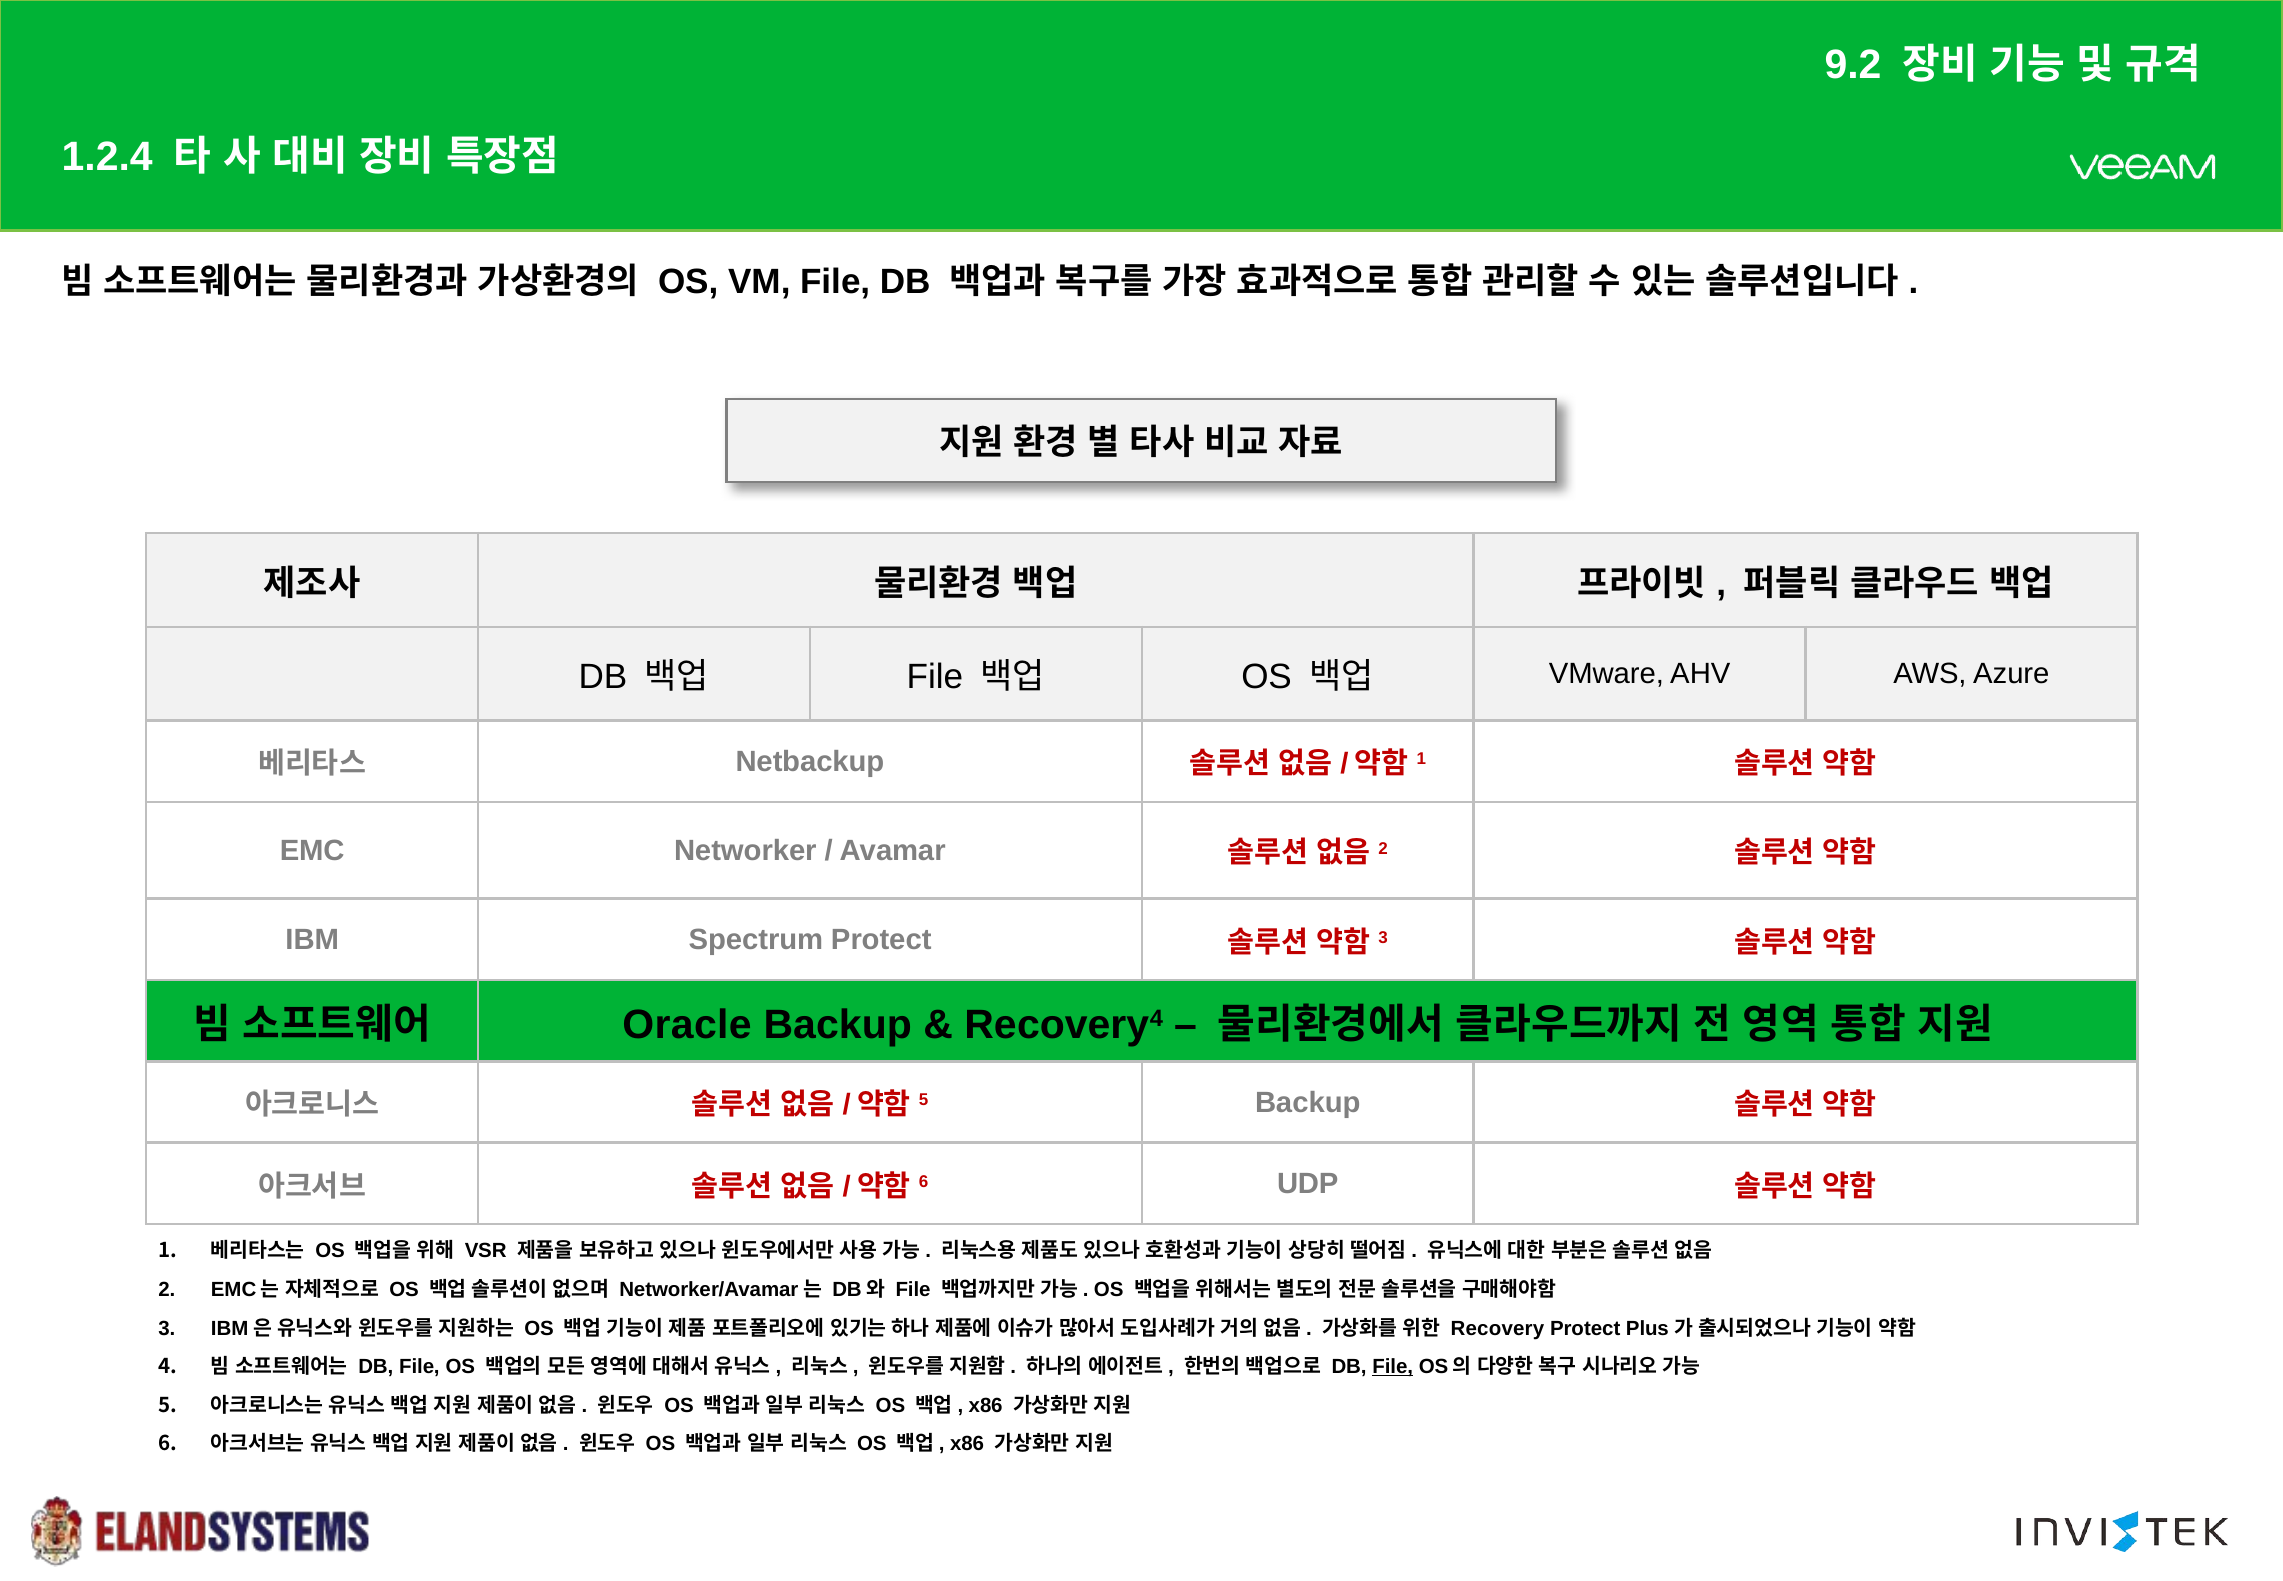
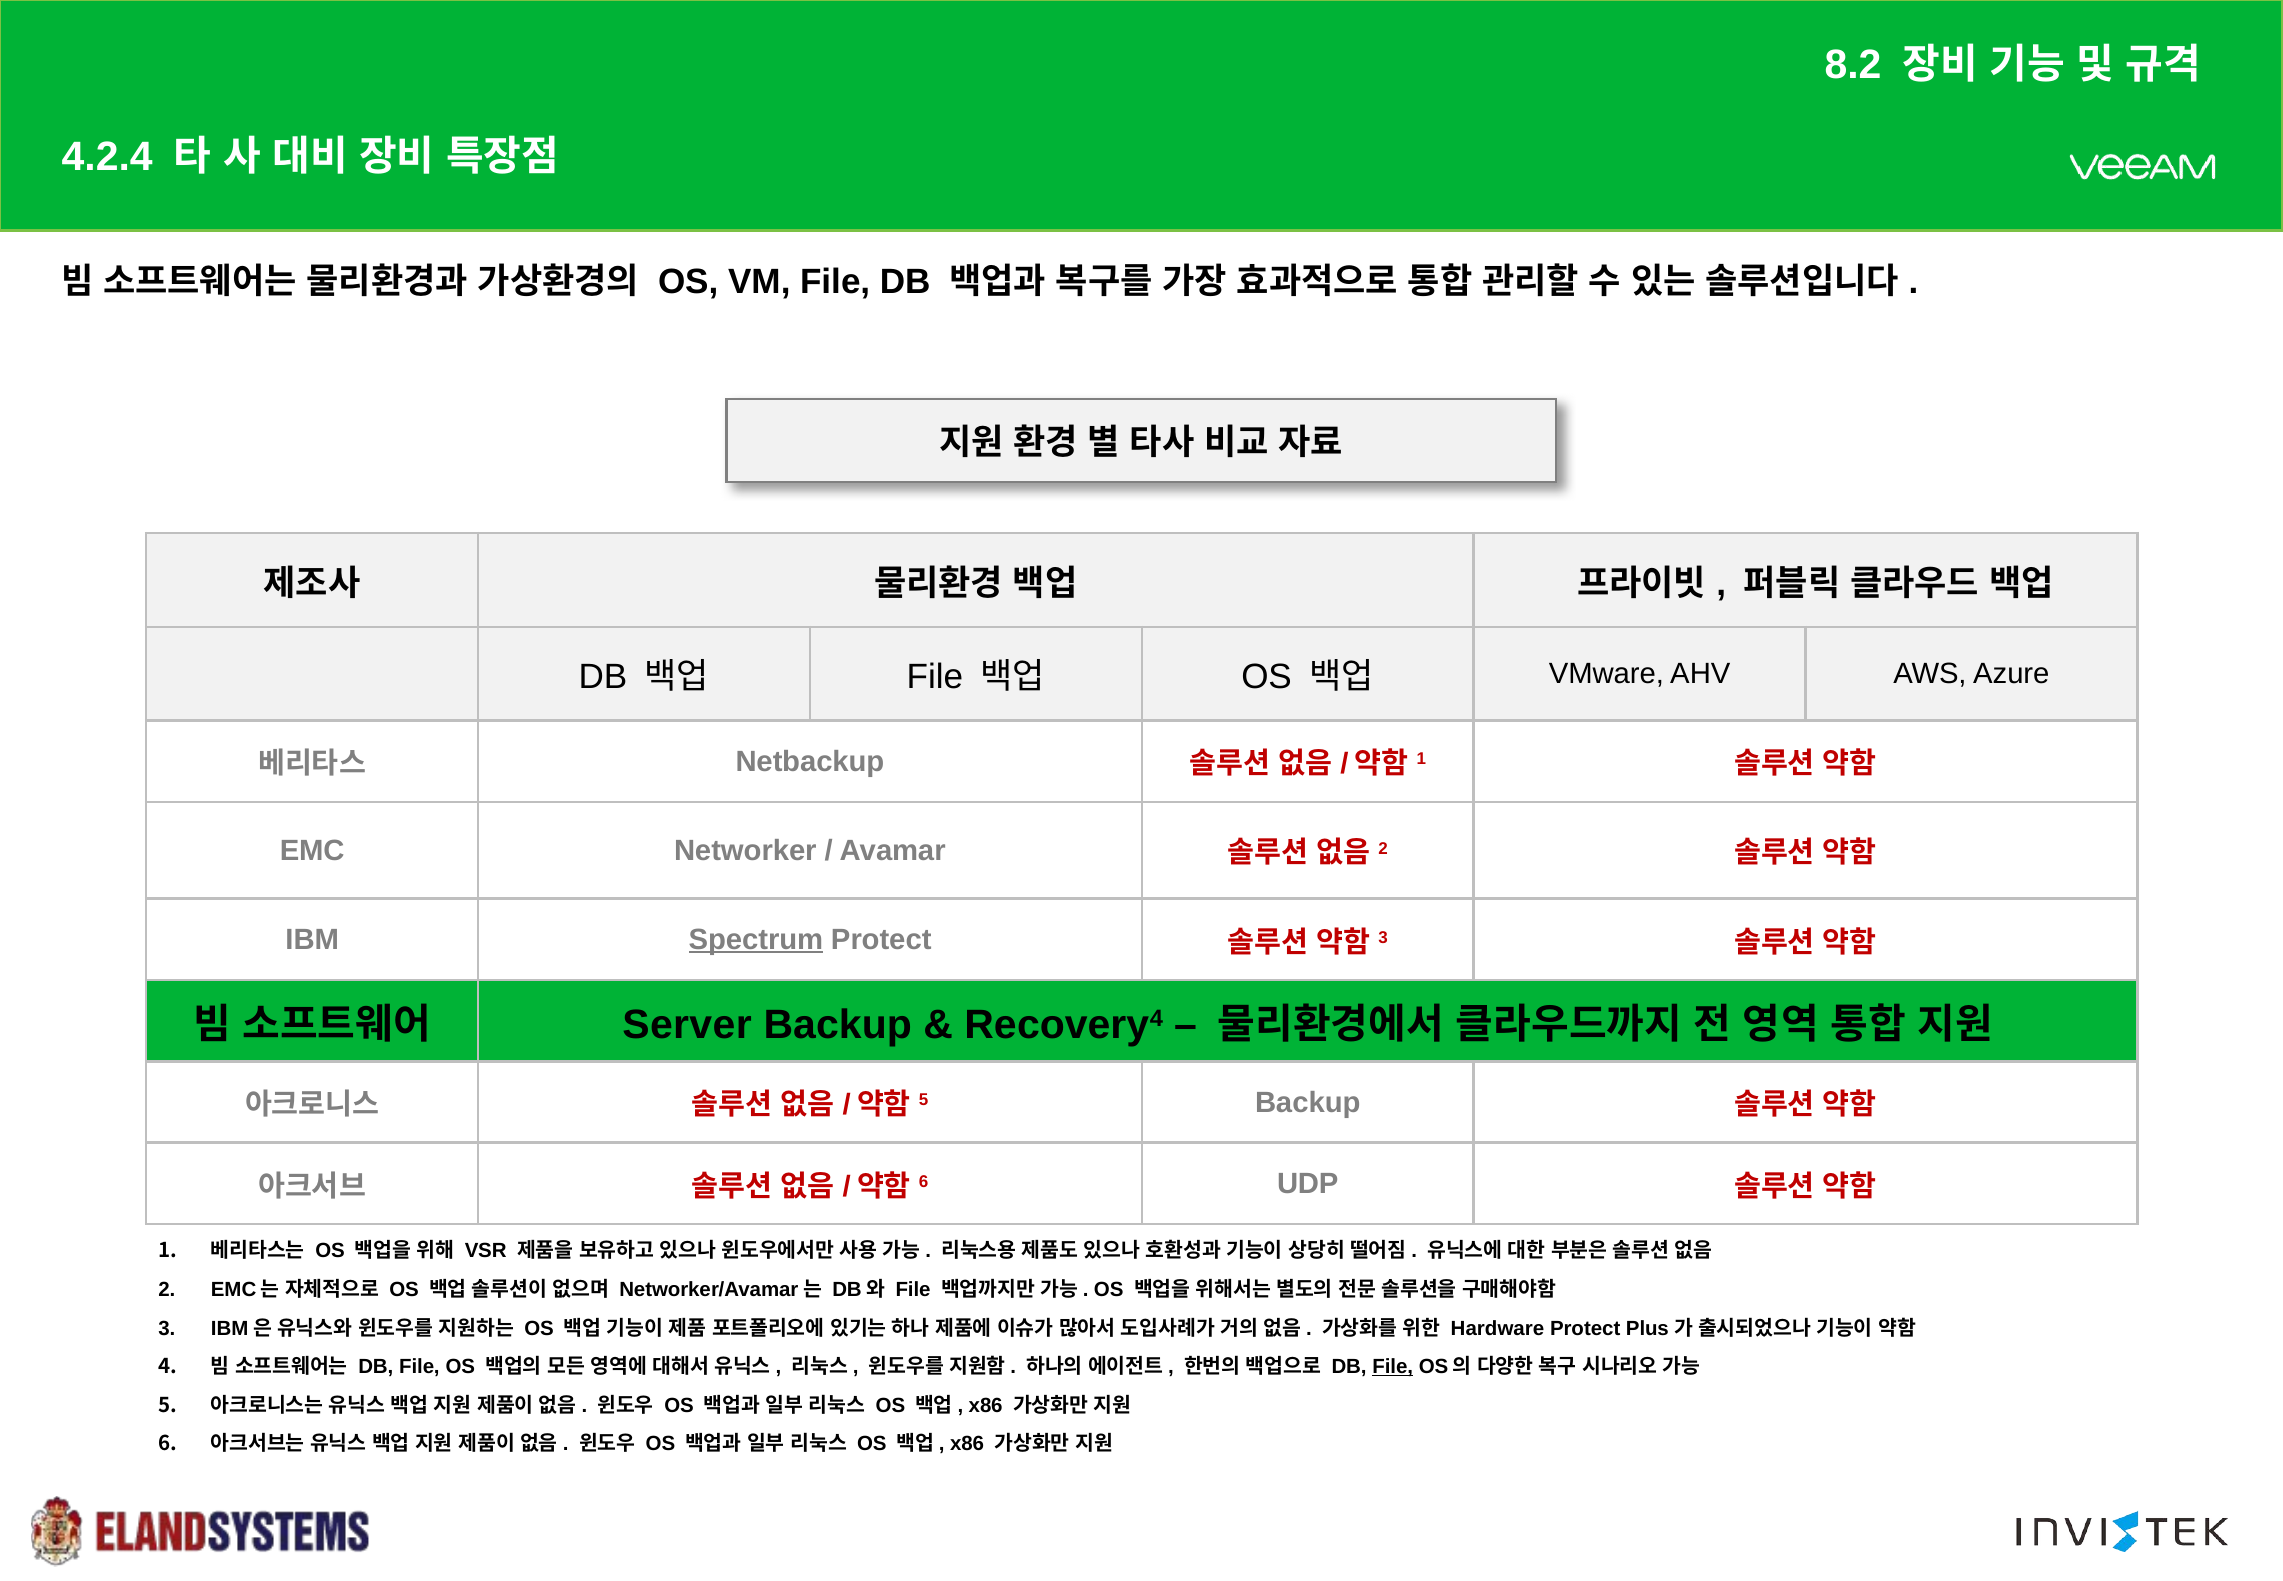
9.2: 9.2 -> 8.2
1.2.4: 1.2.4 -> 4.2.4
Spectrum underline: none -> present
Oracle: Oracle -> Server
Recovery: Recovery -> Hardware
